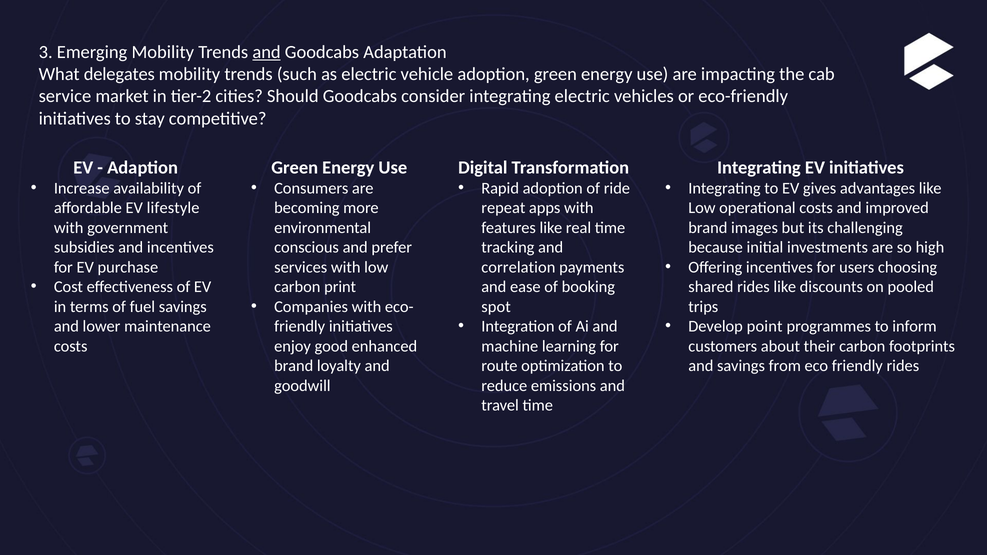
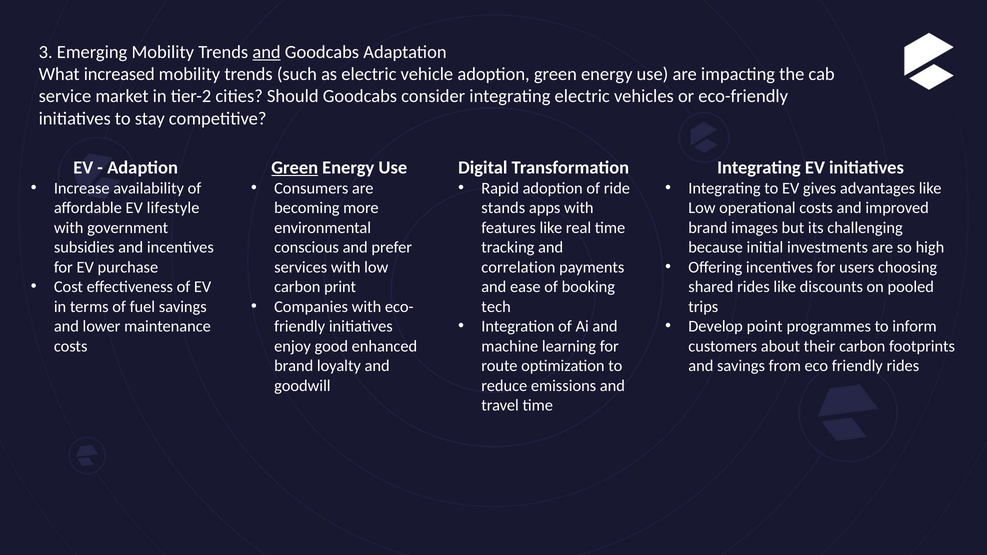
delegates: delegates -> increased
Green at (295, 168) underline: none -> present
repeat: repeat -> stands
spot: spot -> tech
